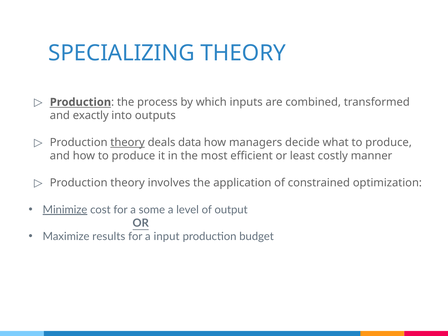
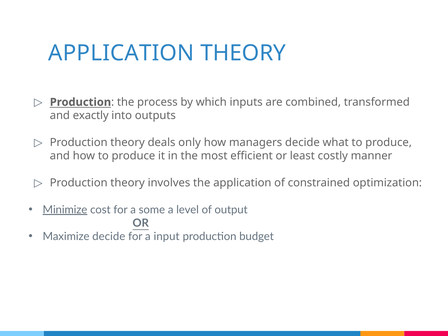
SPECIALIZING at (121, 53): SPECIALIZING -> APPLICATION
theory at (128, 142) underline: present -> none
data: data -> only
Maximize results: results -> decide
